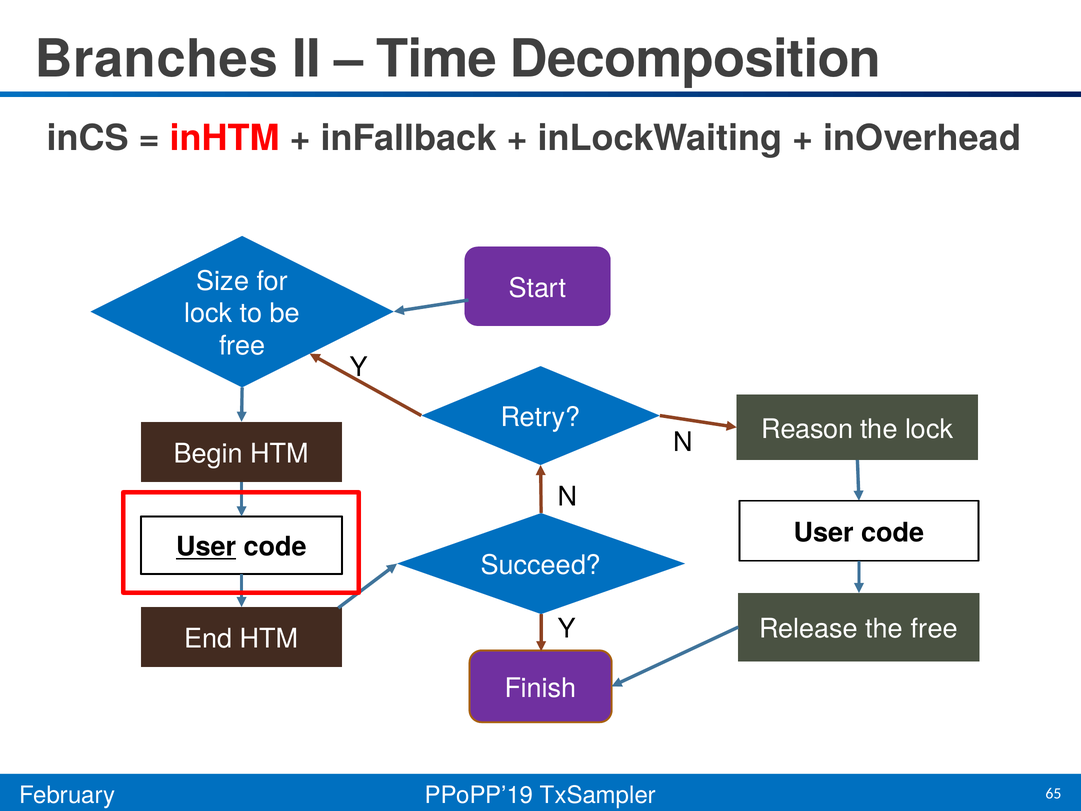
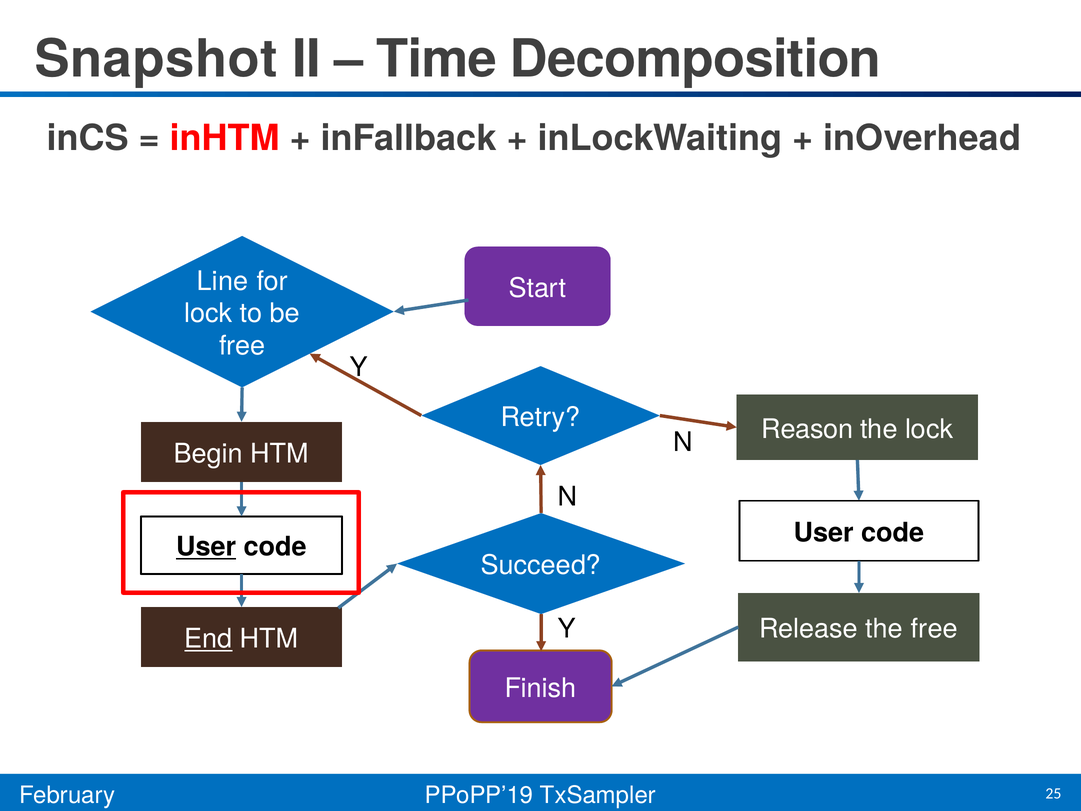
Branches: Branches -> Snapshot
Size: Size -> Line
End underline: none -> present
65: 65 -> 25
